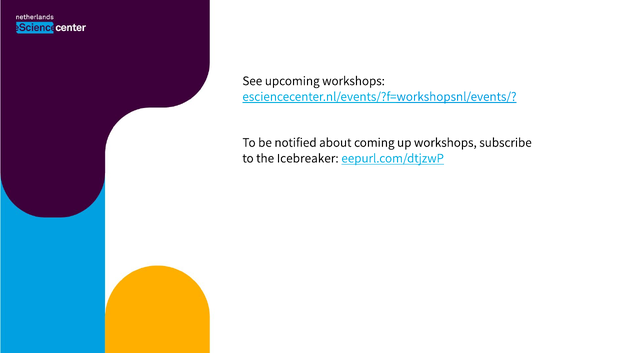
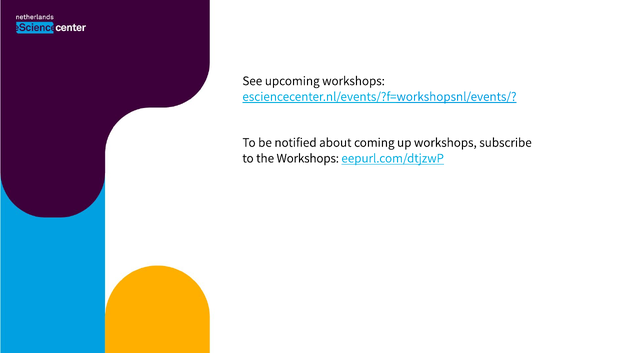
the Icebreaker: Icebreaker -> Workshops
